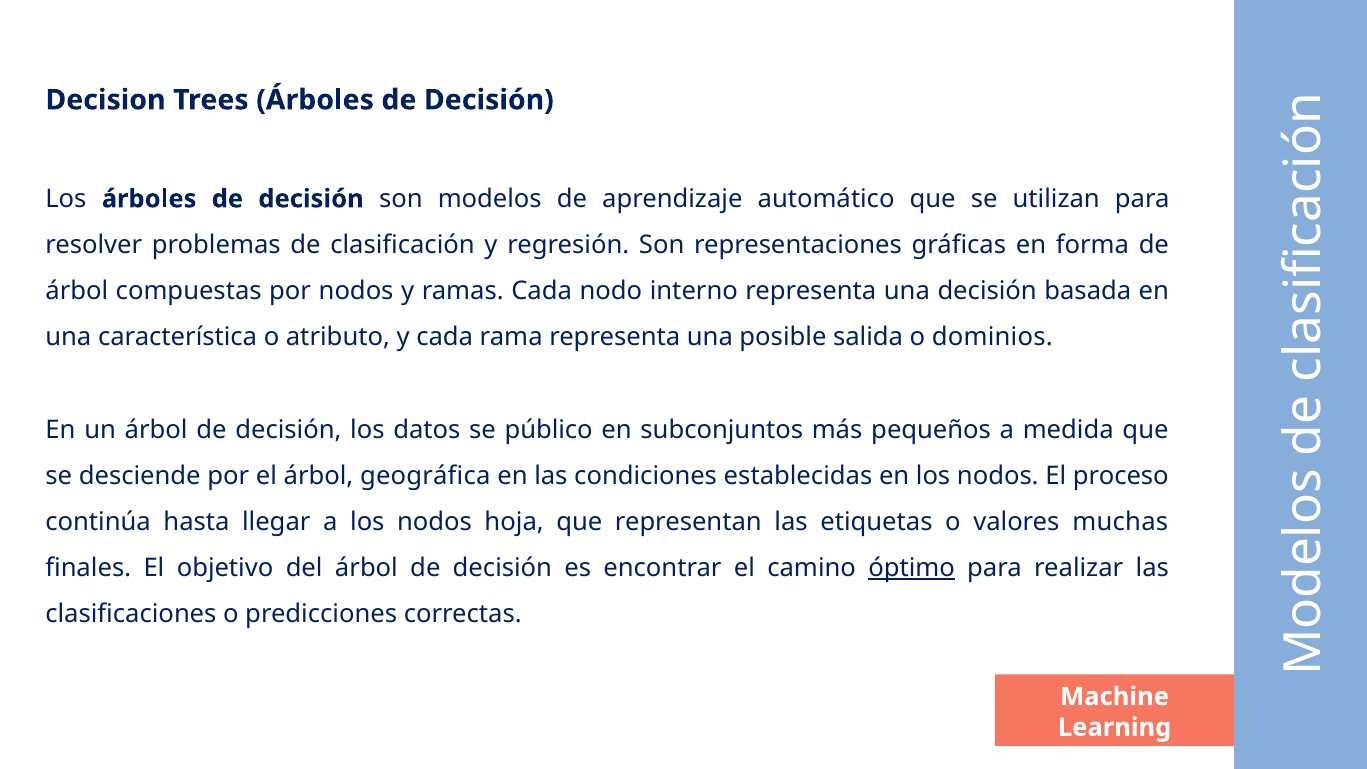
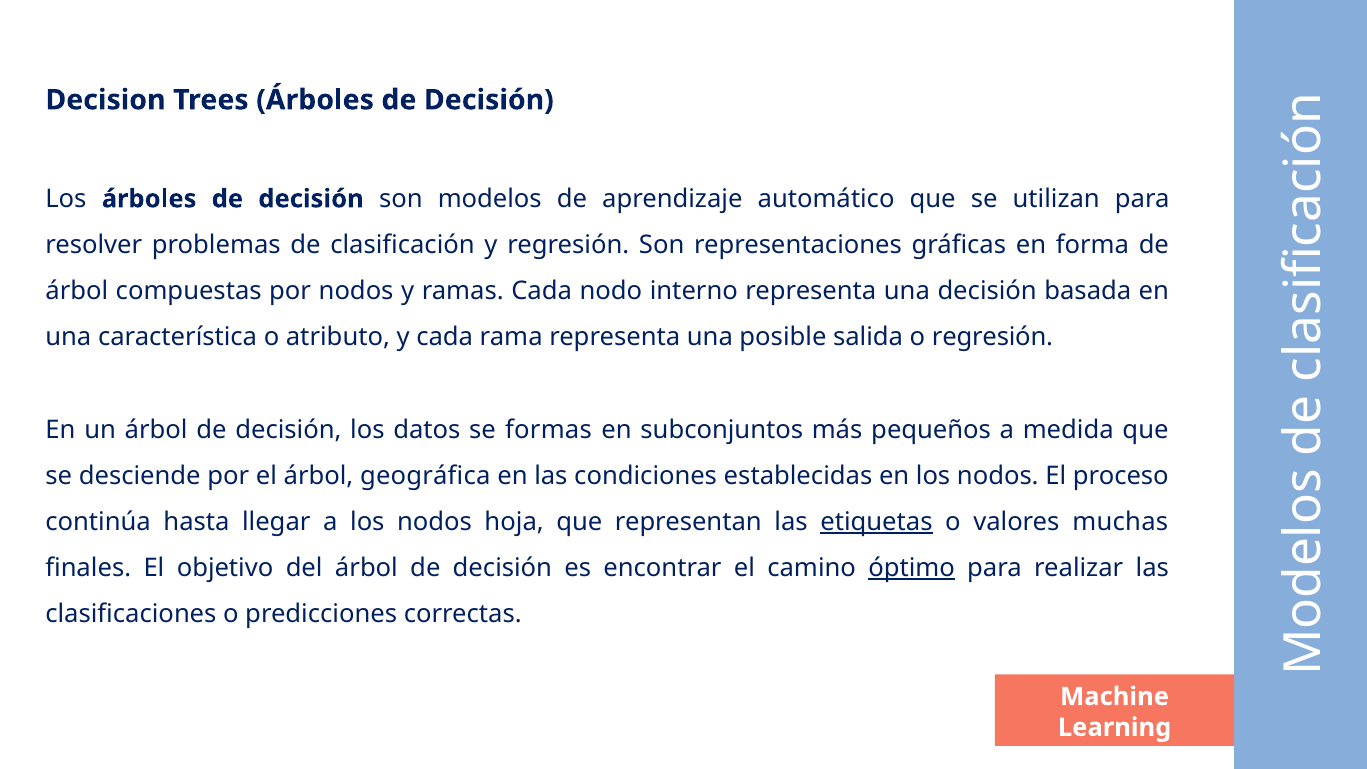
o dominios: dominios -> regresión
público: público -> formas
etiquetas underline: none -> present
